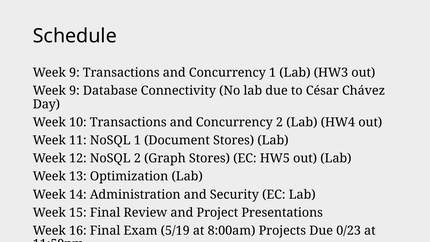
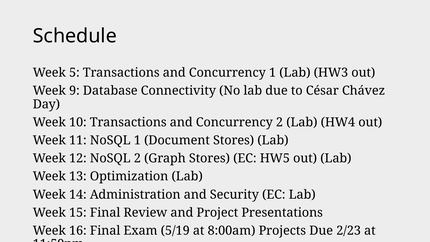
9 at (74, 73): 9 -> 5
0/23: 0/23 -> 2/23
